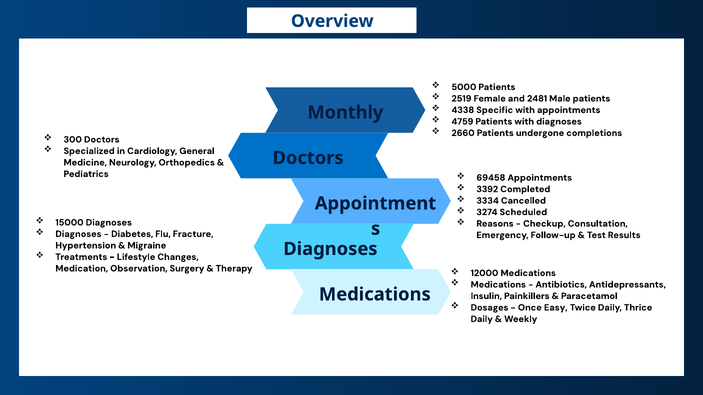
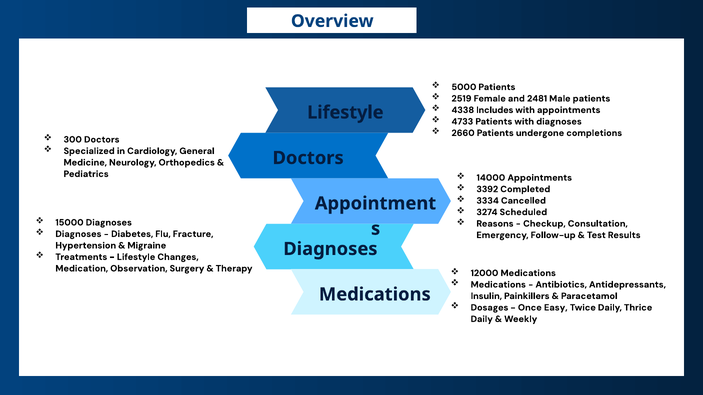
Specific: Specific -> Includes
Monthly at (345, 113): Monthly -> Lifestyle
4759: 4759 -> 4733
69458: 69458 -> 14000
